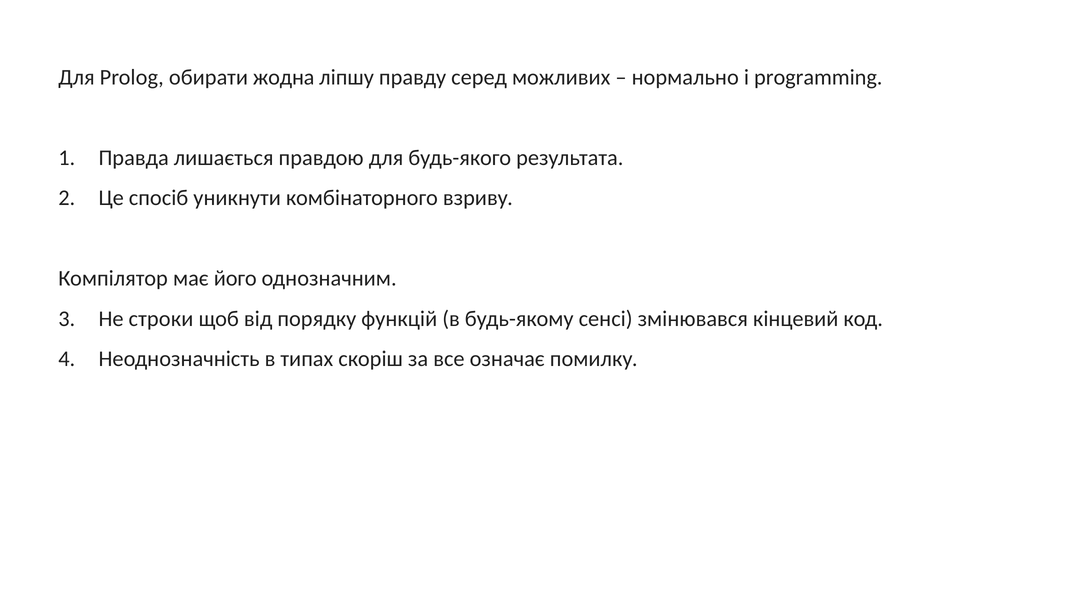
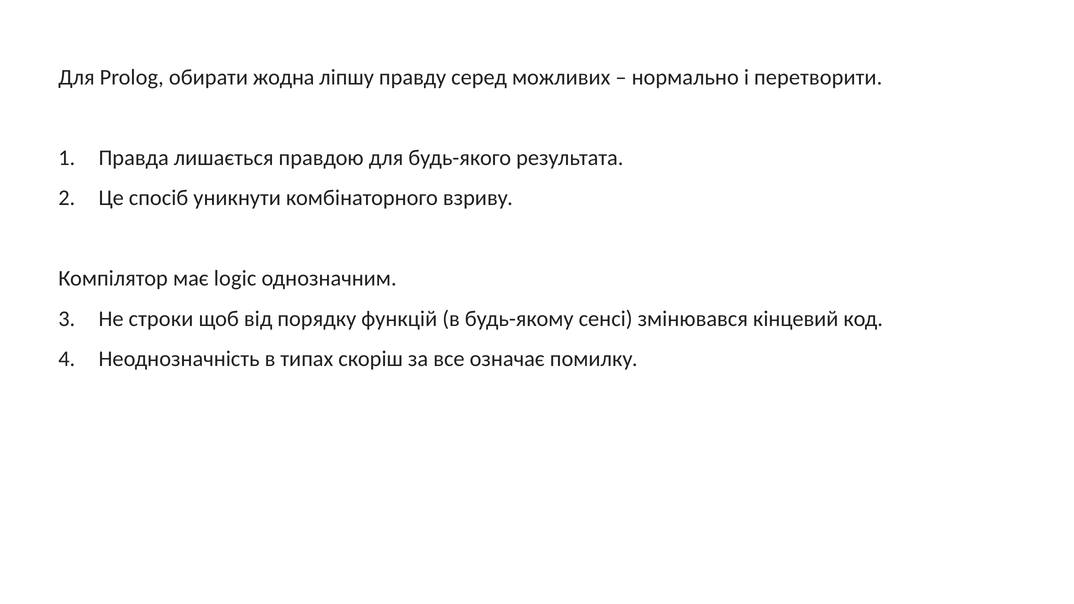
programming: programming -> перетворити
його: його -> logic
